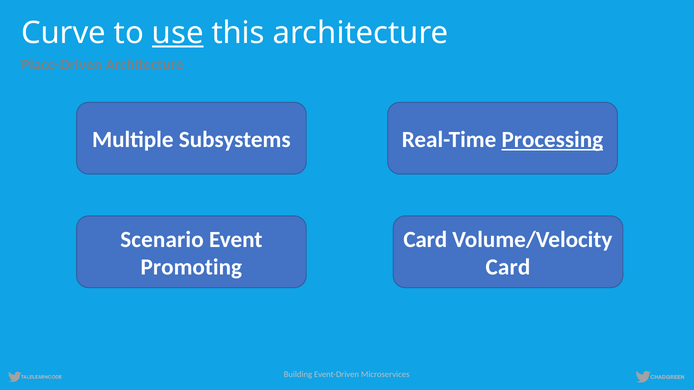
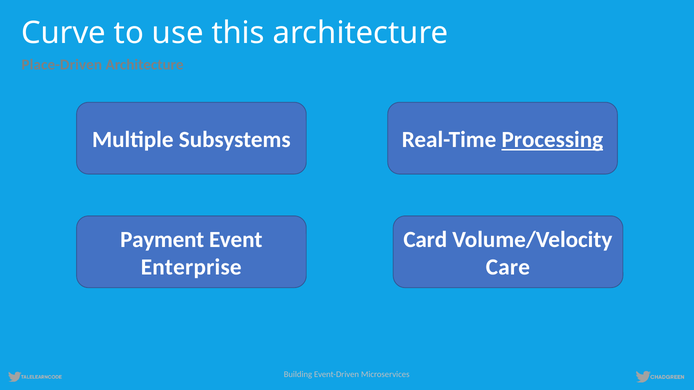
use underline: present -> none
Scenario: Scenario -> Payment
Promoting: Promoting -> Enterprise
Card at (508, 268): Card -> Care
